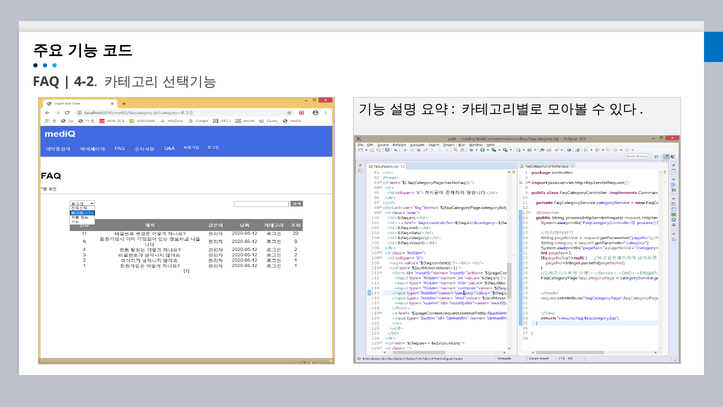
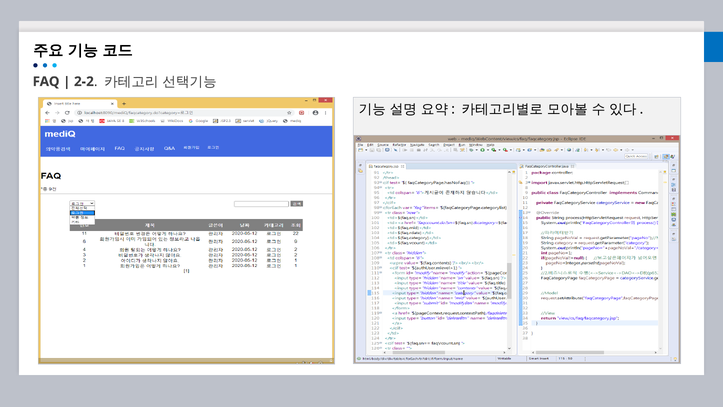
4-2: 4-2 -> 2-2
